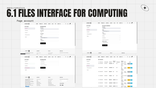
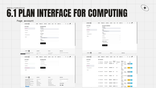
FILES: FILES -> PLAN
